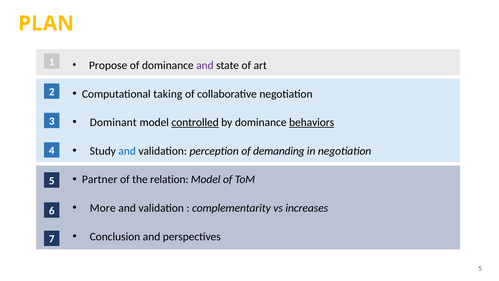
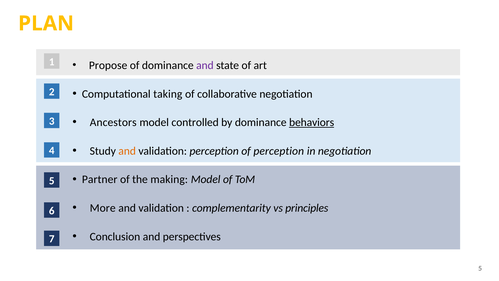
Dominant: Dominant -> Ancestors
controlled underline: present -> none
and at (127, 151) colour: blue -> orange
of demanding: demanding -> perception
relation: relation -> making
increases: increases -> principles
